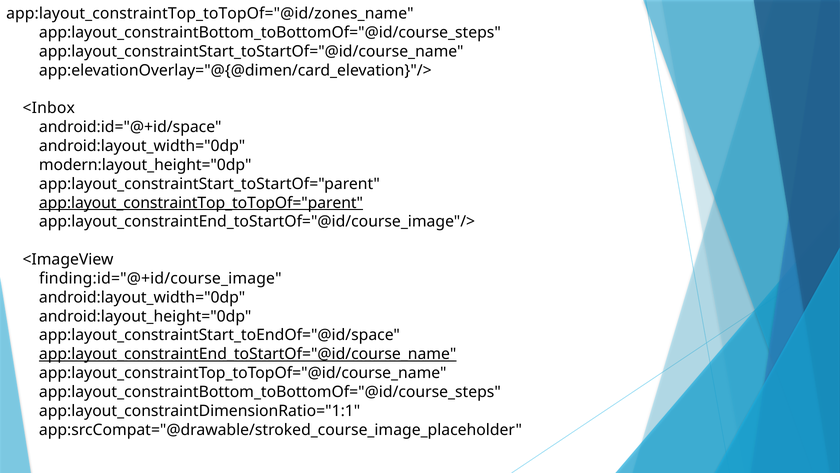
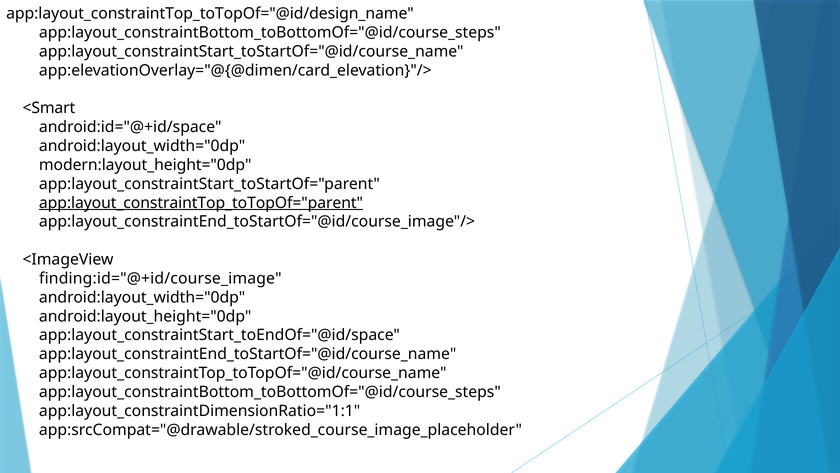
app:layout_constraintTop_toTopOf="@id/zones_name: app:layout_constraintTop_toTopOf="@id/zones_name -> app:layout_constraintTop_toTopOf="@id/design_name
<Inbox: <Inbox -> <Smart
app:layout_constraintEnd_toStartOf="@id/course_name underline: present -> none
